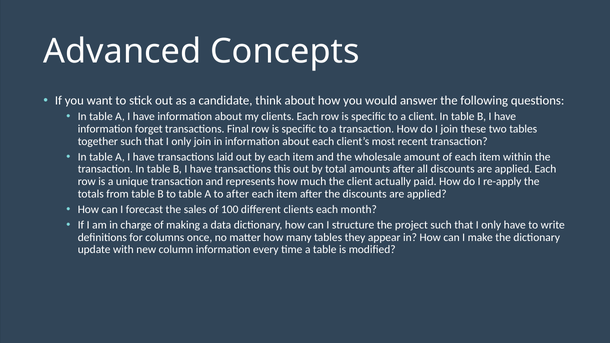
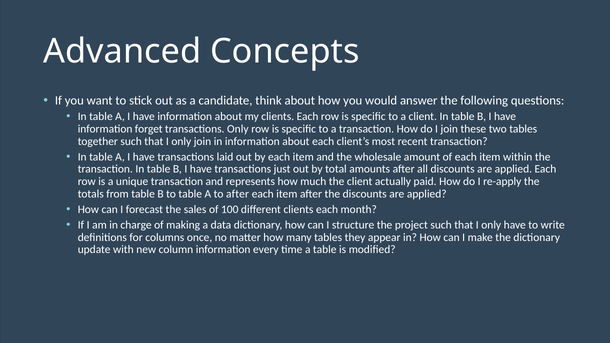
transactions Final: Final -> Only
this: this -> just
